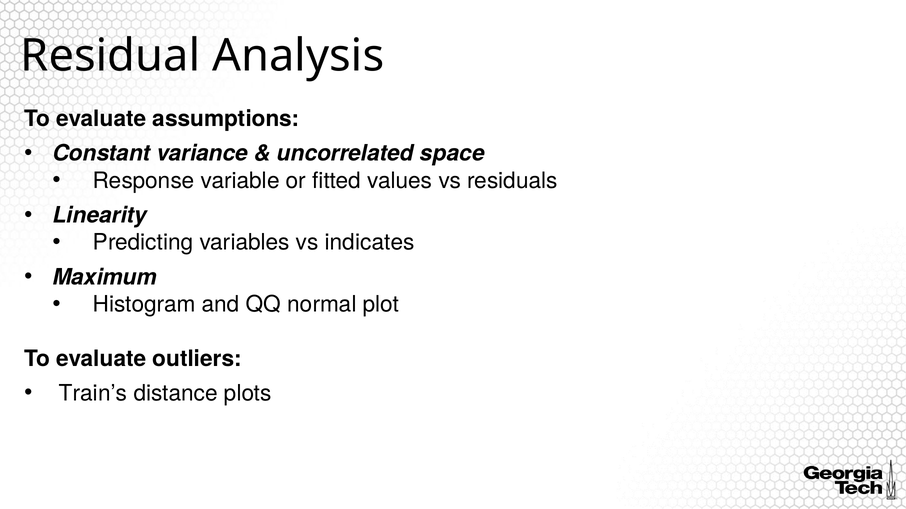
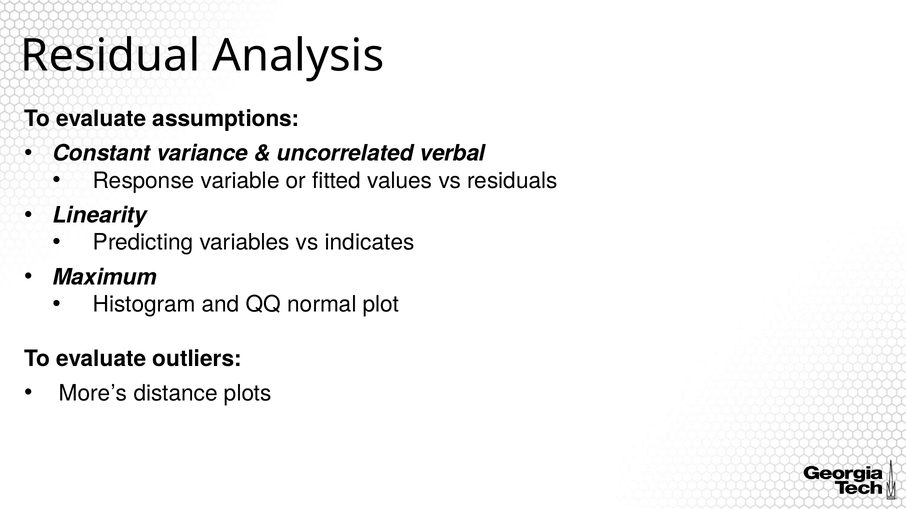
space: space -> verbal
Train’s: Train’s -> More’s
